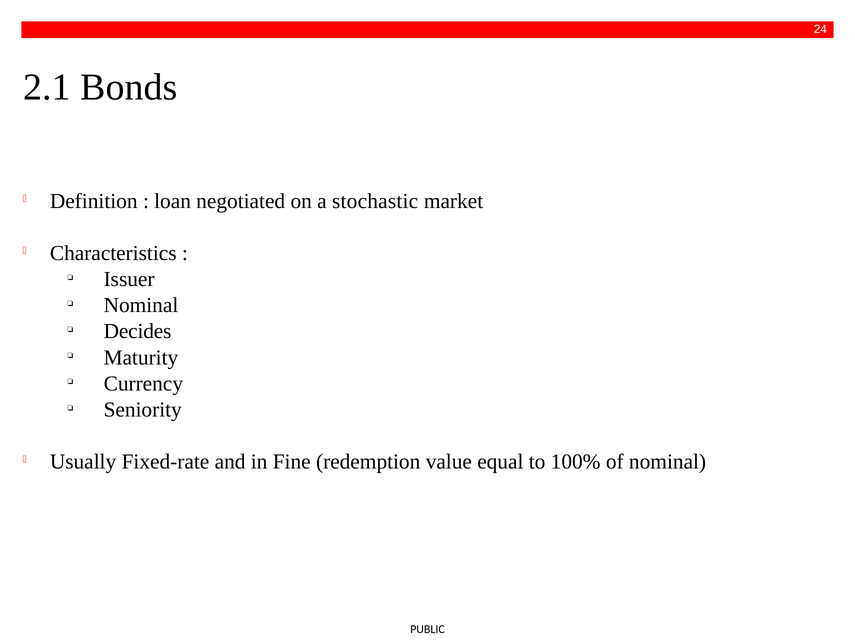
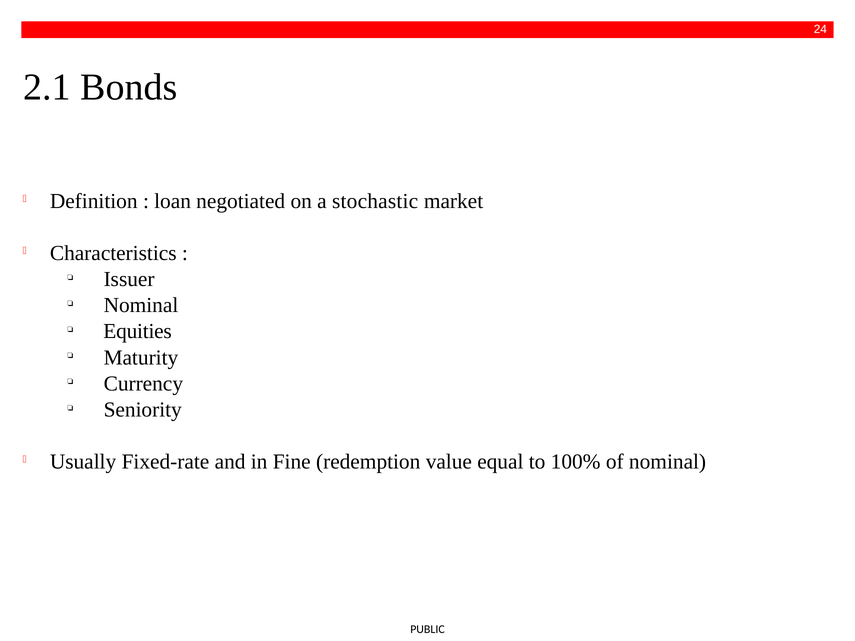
Decides: Decides -> Equities
